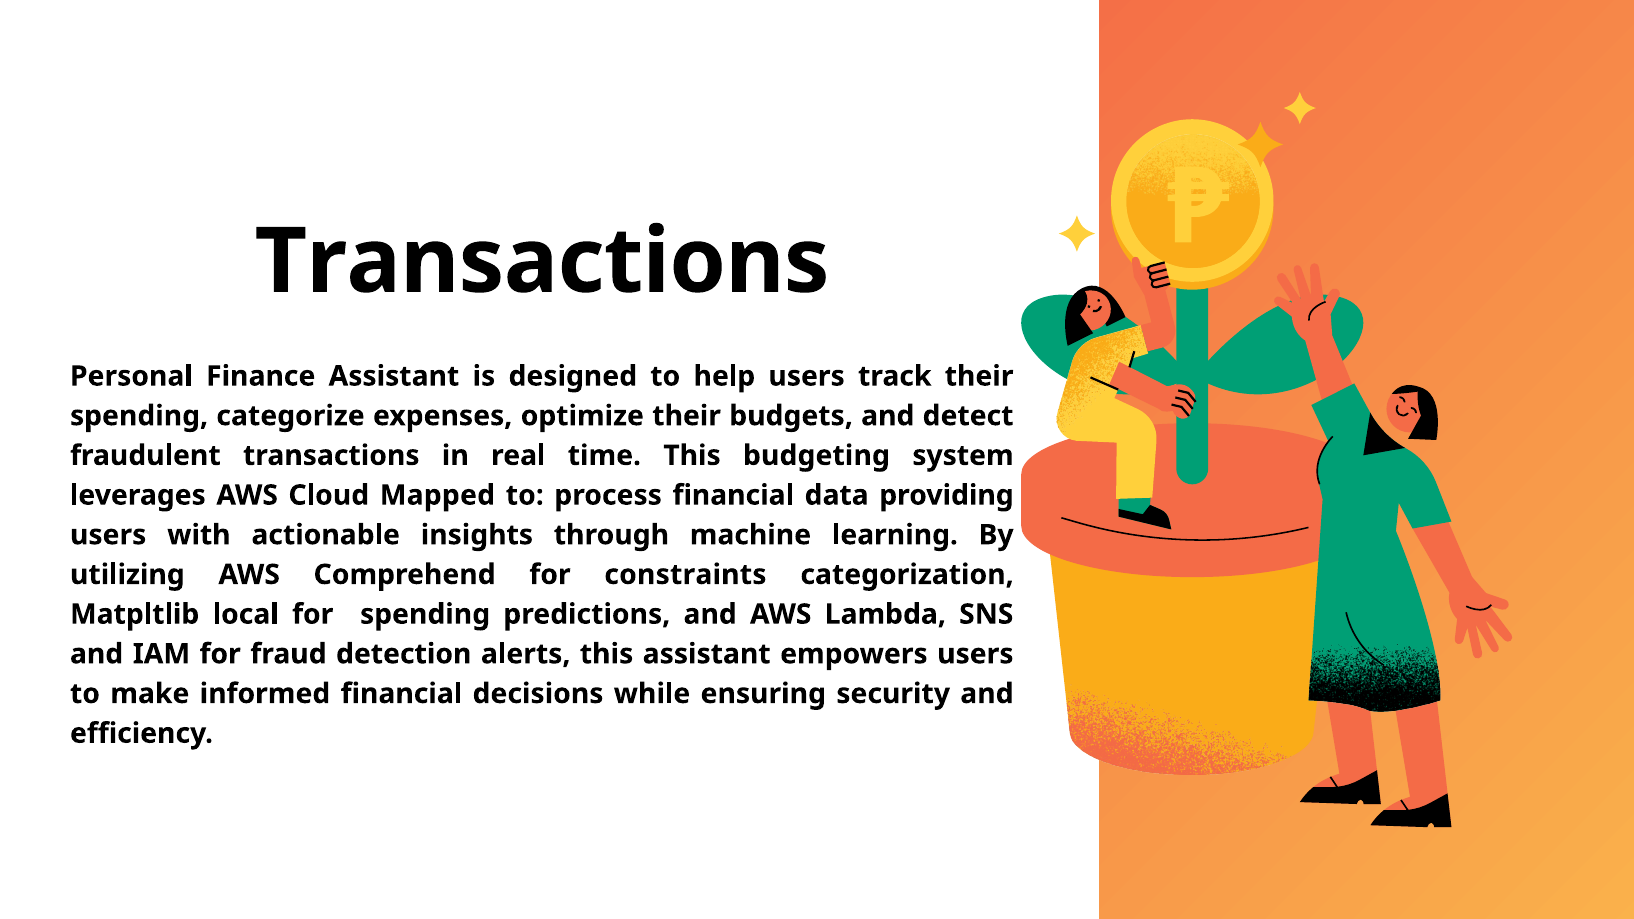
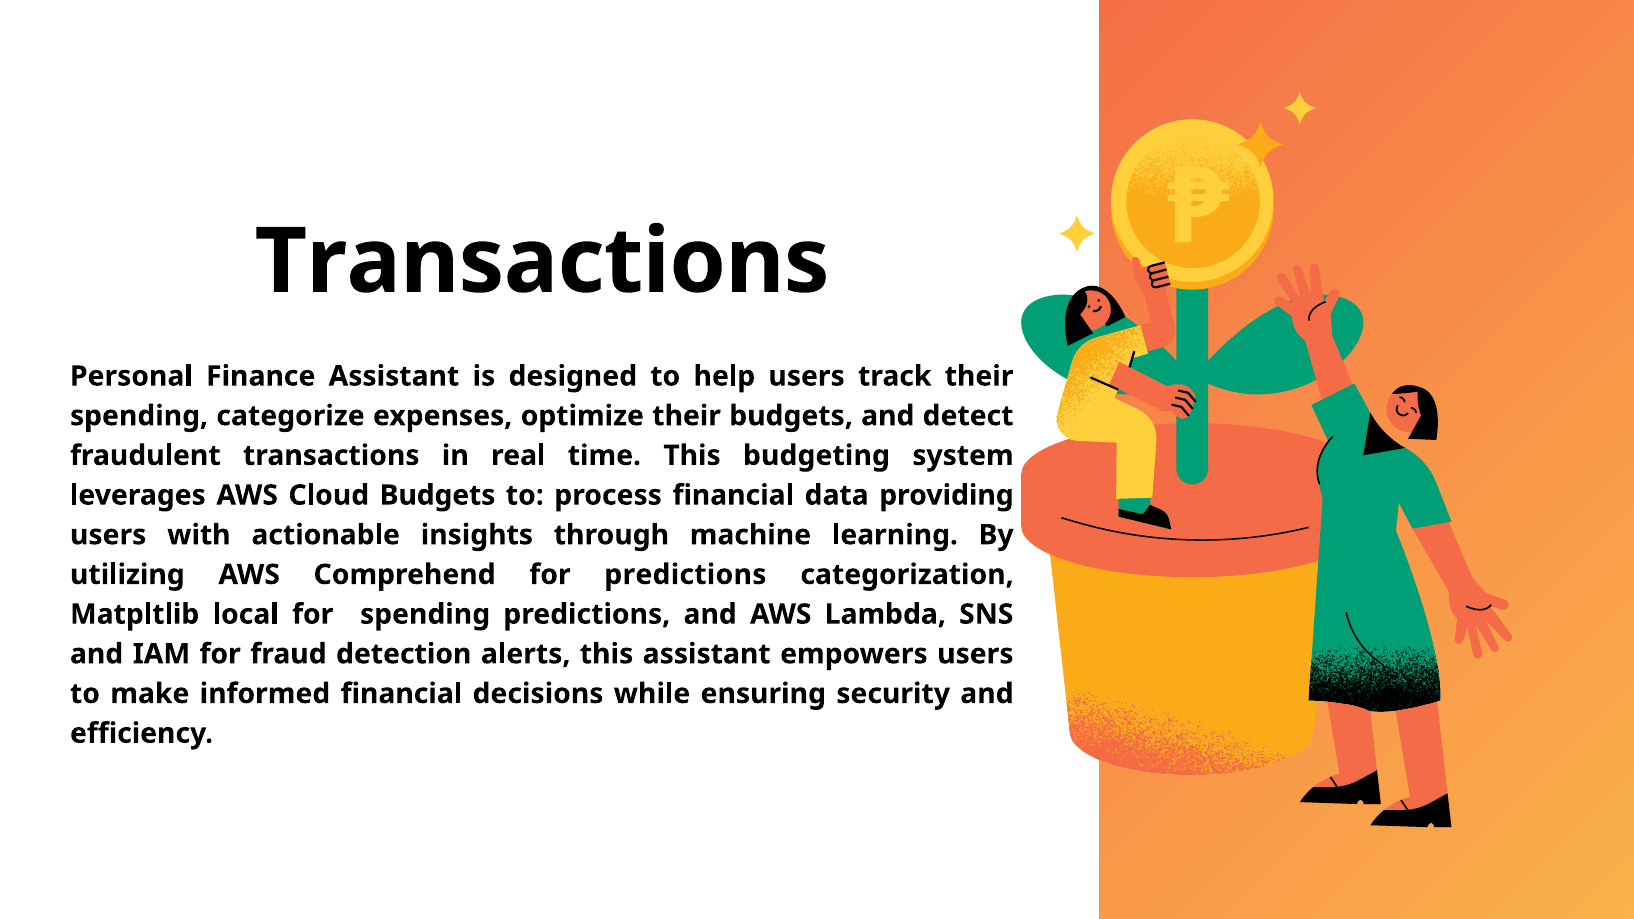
Cloud Mapped: Mapped -> Budgets
for constraints: constraints -> predictions
